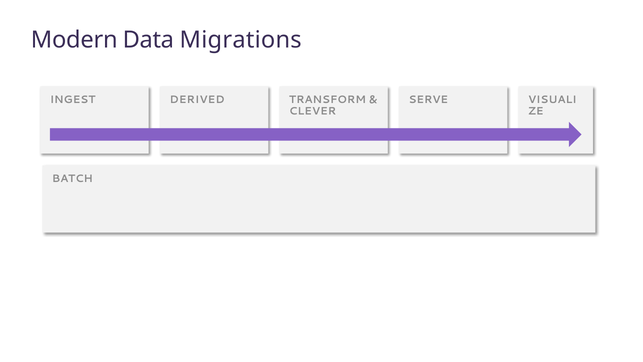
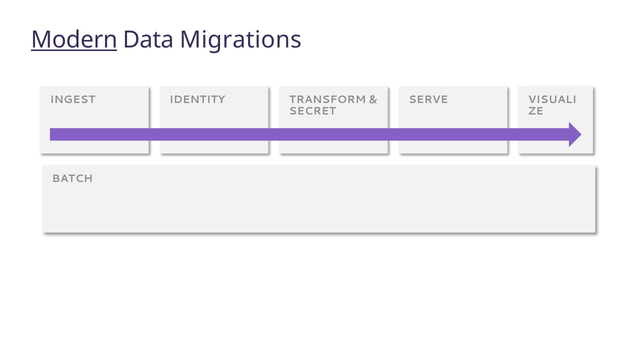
Modern underline: none -> present
DERIVED: DERIVED -> IDENTITY
CLEVER: CLEVER -> SECRET
